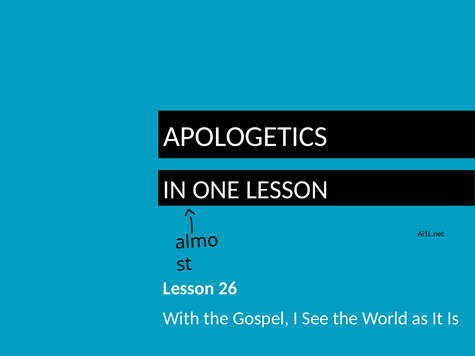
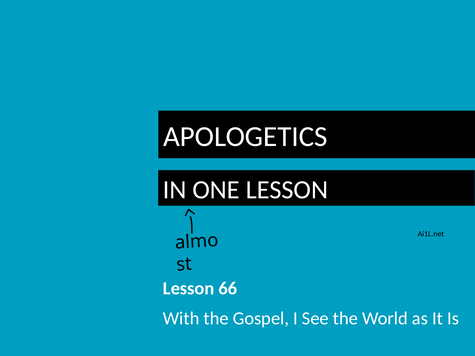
26: 26 -> 66
